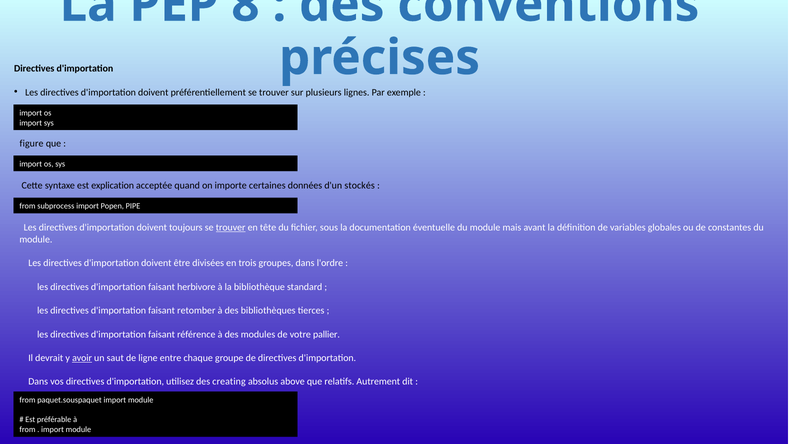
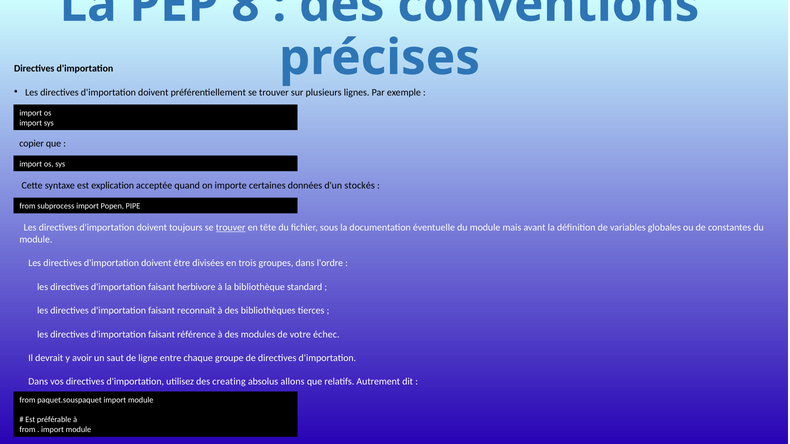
figure: figure -> copier
retomber: retomber -> reconnaît
pallier: pallier -> échec
avoir underline: present -> none
above: above -> allons
